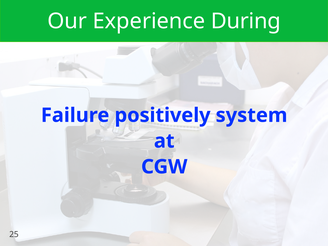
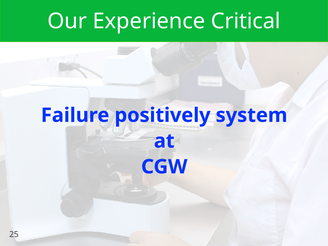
During: During -> Critical
